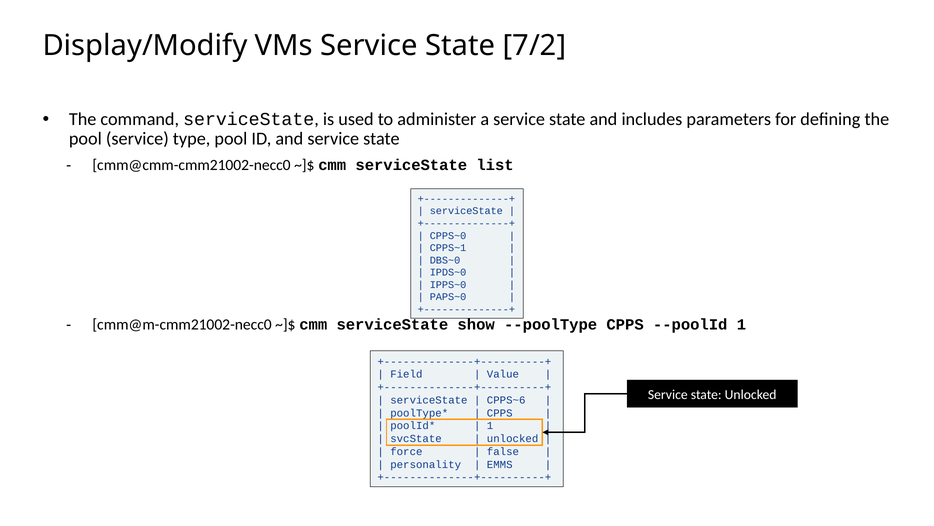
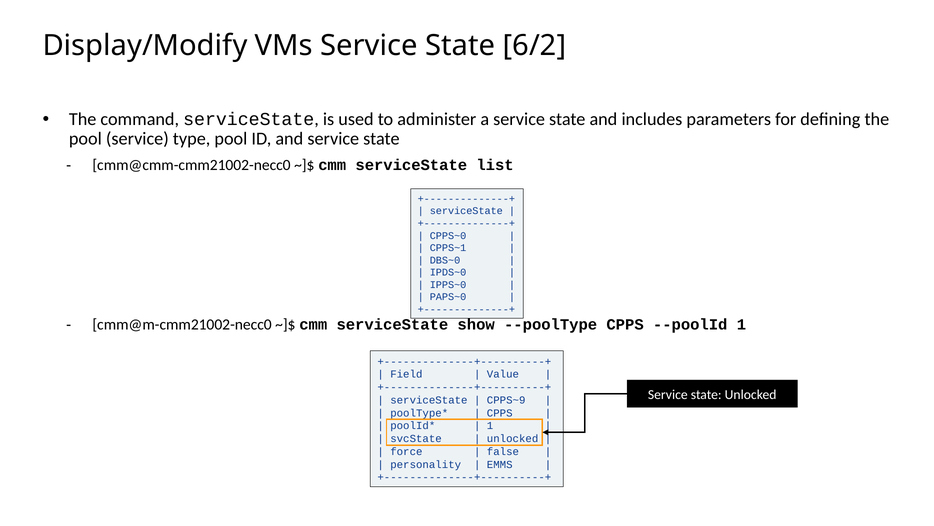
7/2: 7/2 -> 6/2
CPPS~6: CPPS~6 -> CPPS~9
